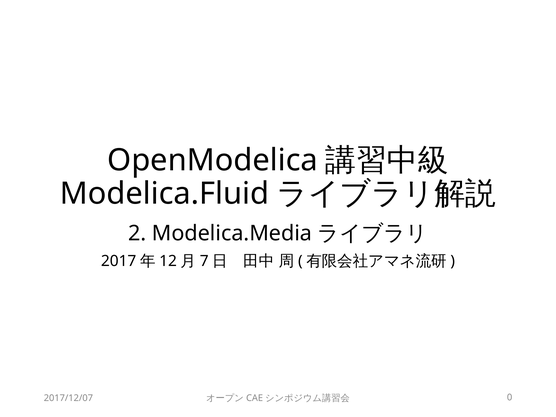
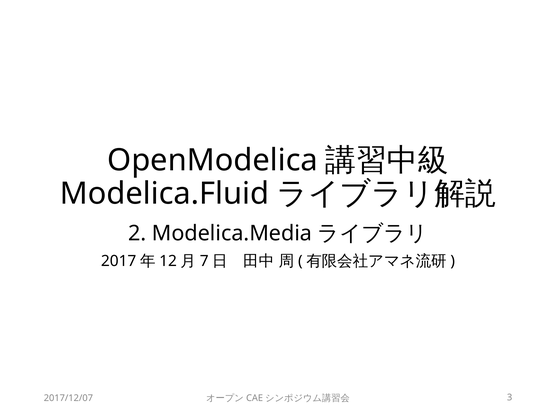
0: 0 -> 3
